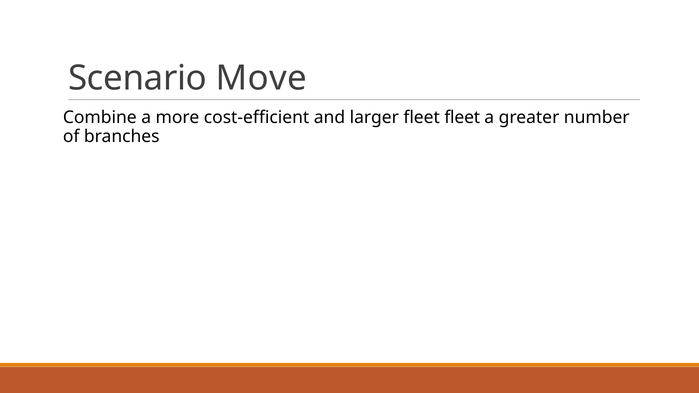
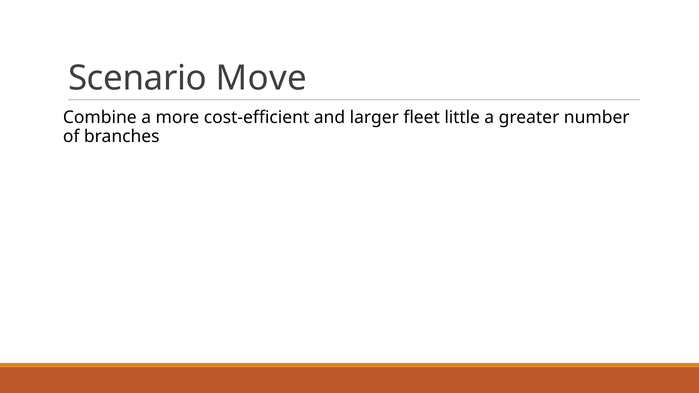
fleet fleet: fleet -> little
